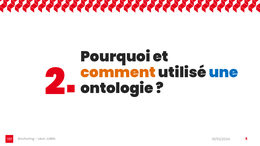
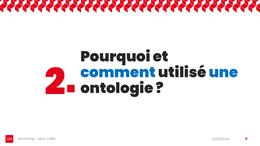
comment colour: orange -> blue
